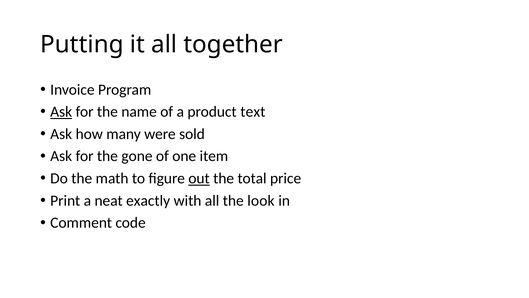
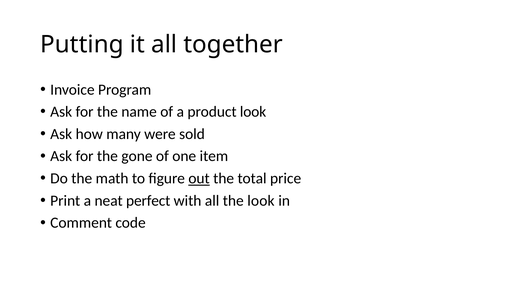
Ask at (61, 112) underline: present -> none
product text: text -> look
exactly: exactly -> perfect
